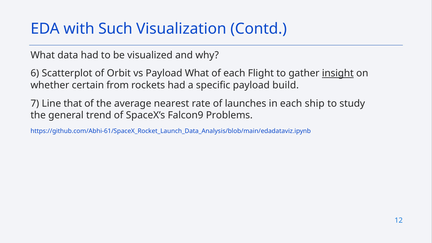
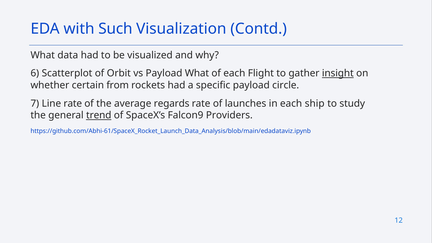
build: build -> circle
Line that: that -> rate
nearest: nearest -> regards
trend underline: none -> present
Problems: Problems -> Providers
